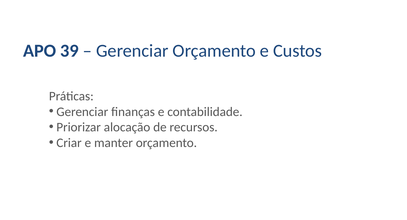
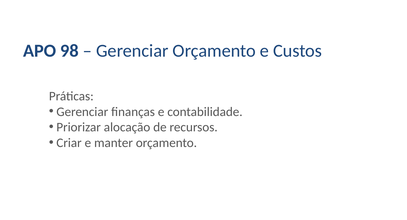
39: 39 -> 98
